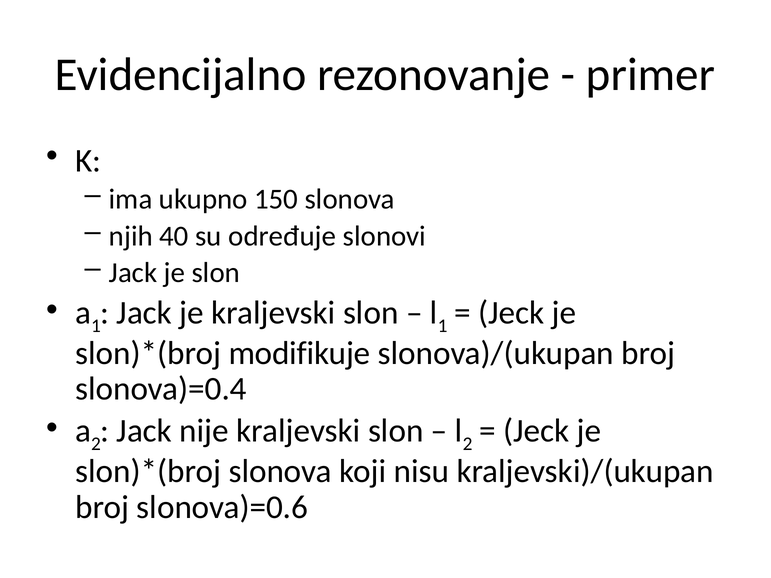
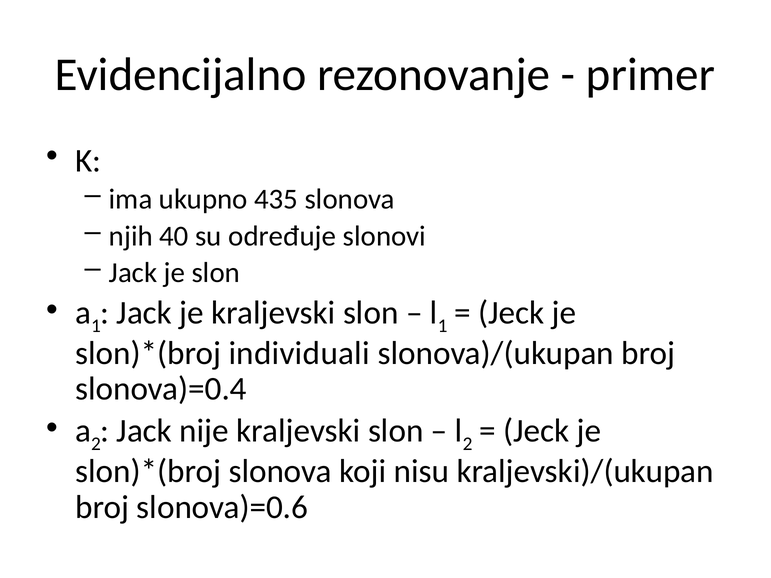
150: 150 -> 435
modifikuje: modifikuje -> individuali
